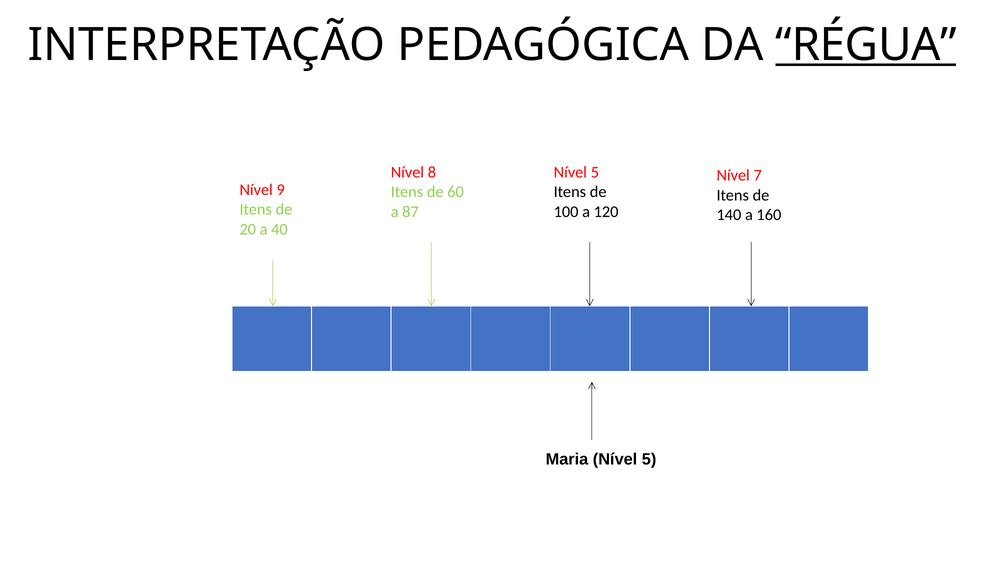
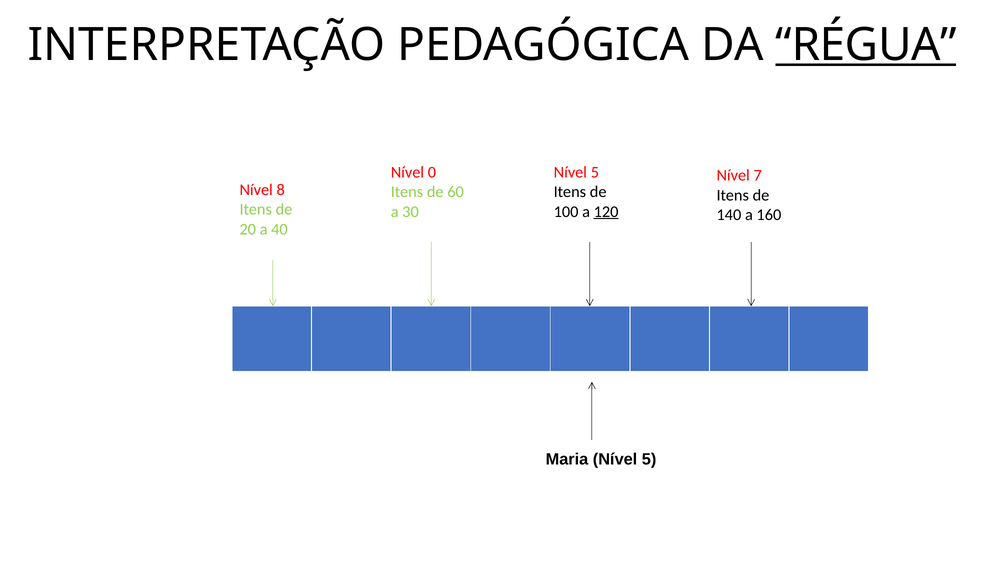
8: 8 -> 0
9: 9 -> 8
87: 87 -> 30
120 underline: none -> present
